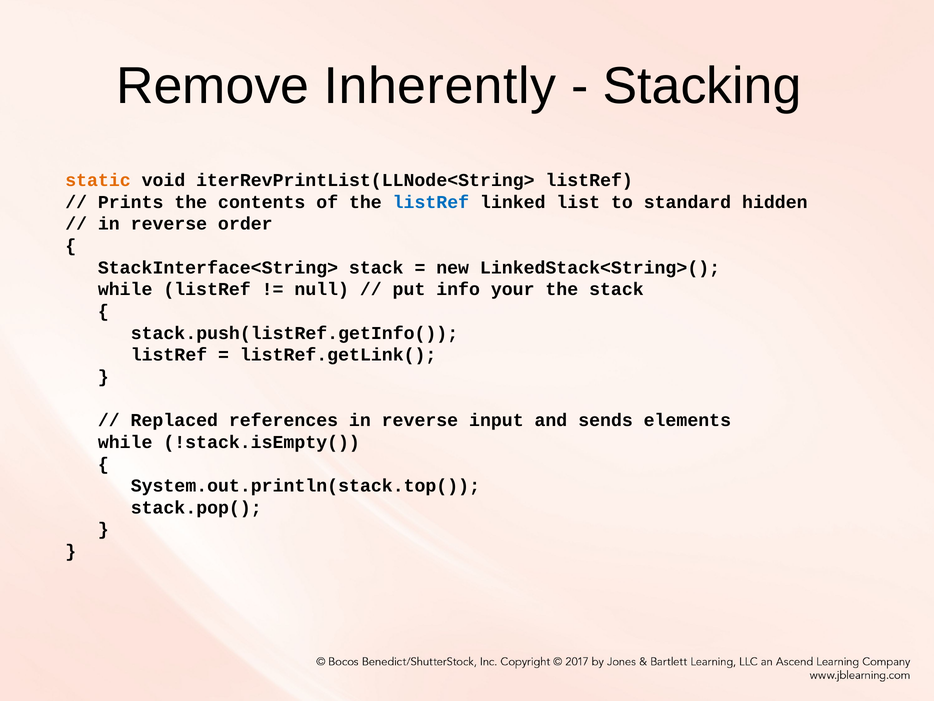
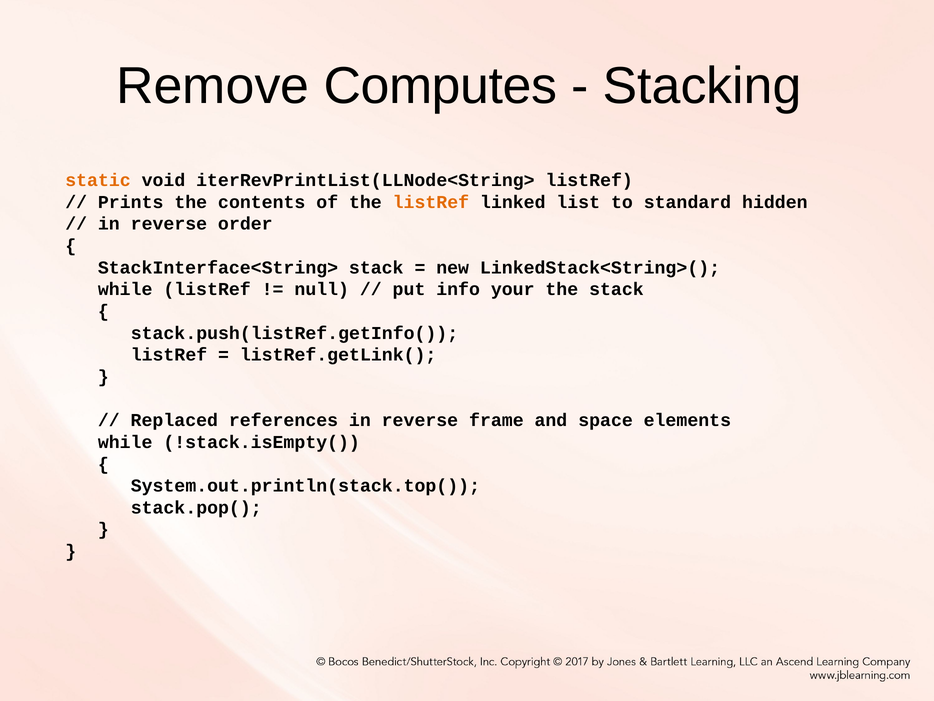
Inherently: Inherently -> Computes
listRef at (431, 202) colour: blue -> orange
input: input -> frame
sends: sends -> space
